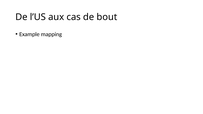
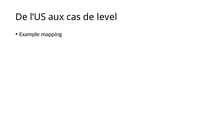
bout: bout -> level
